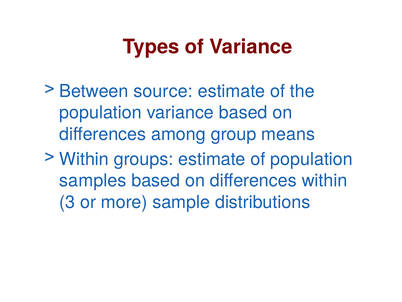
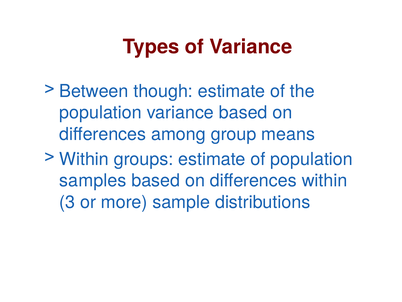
source: source -> though
